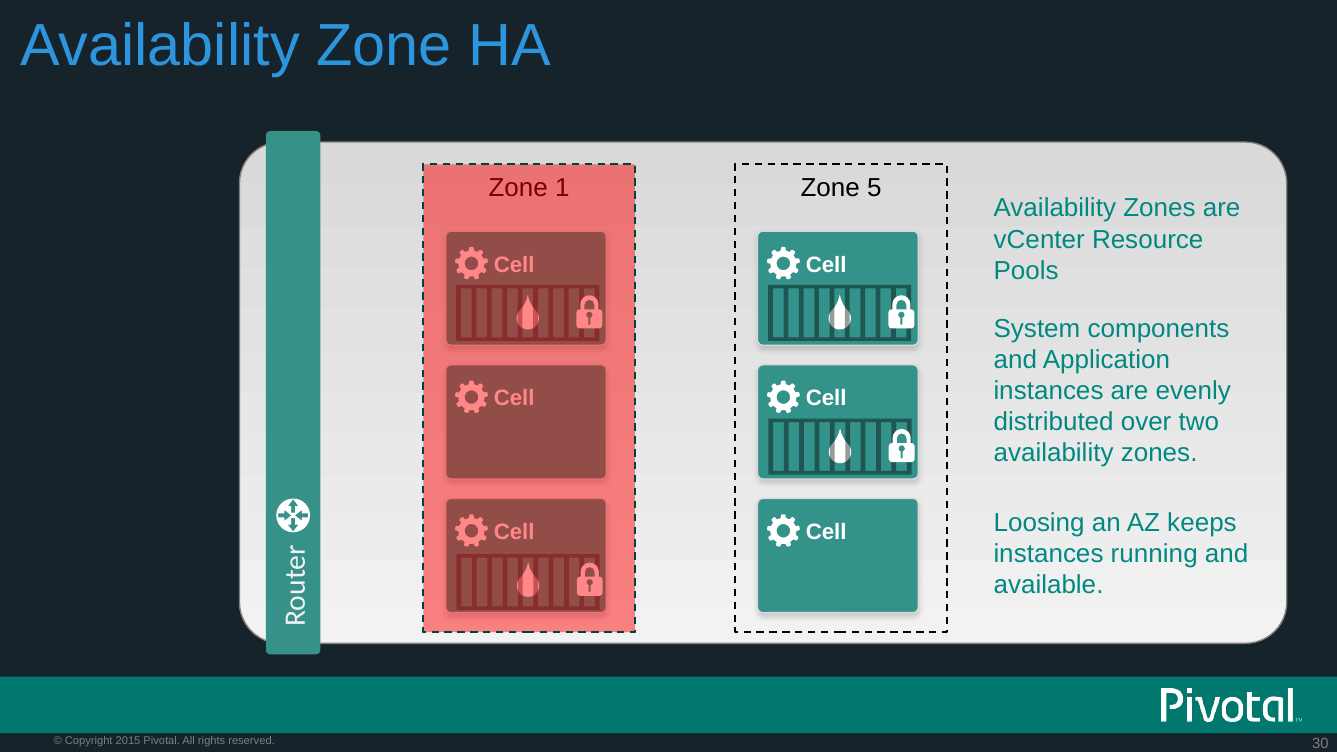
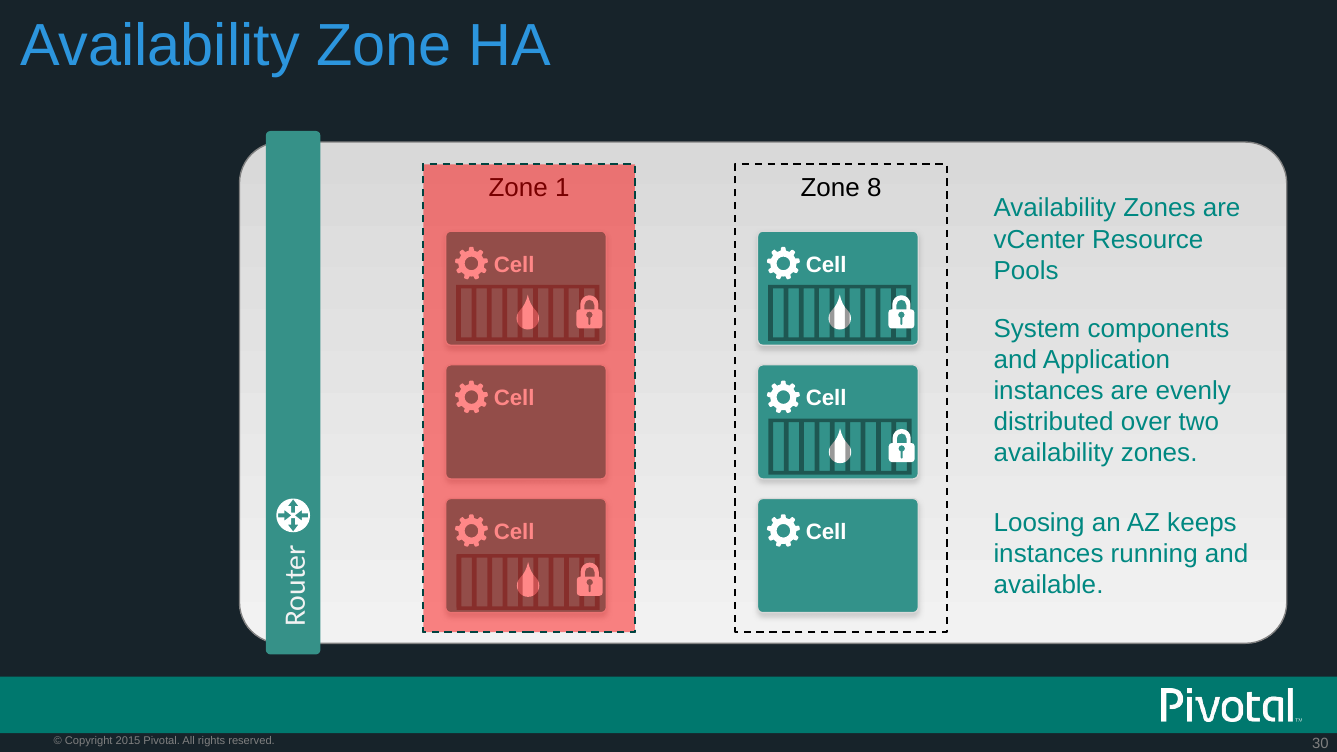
5: 5 -> 8
